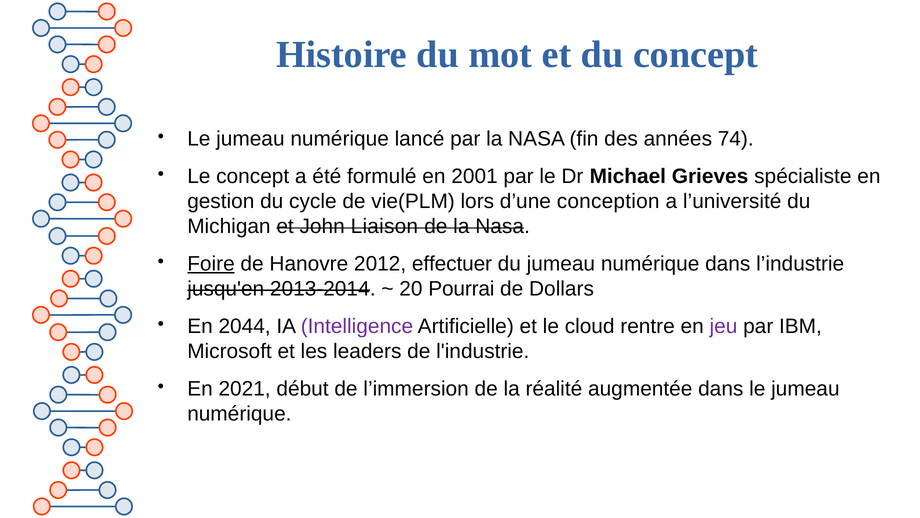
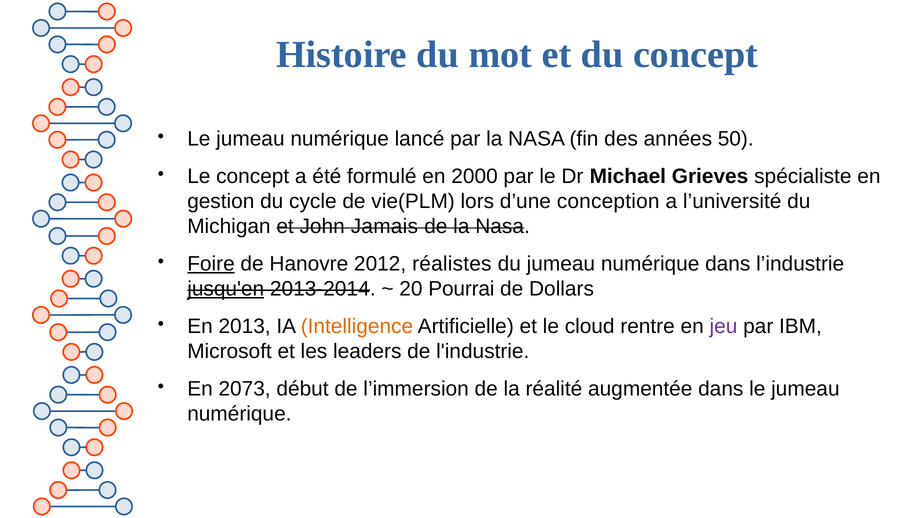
74: 74 -> 50
2001: 2001 -> 2000
Liaison: Liaison -> Jamais
effectuer: effectuer -> réalistes
jusqu'en underline: none -> present
2044: 2044 -> 2013
Intelligence colour: purple -> orange
2021: 2021 -> 2073
